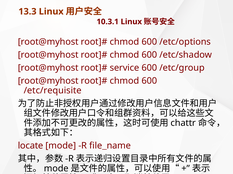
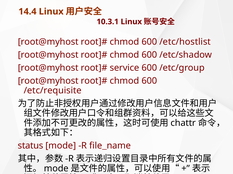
13.3: 13.3 -> 14.4
/etc/options: /etc/options -> /etc/hostlist
locate: locate -> status
